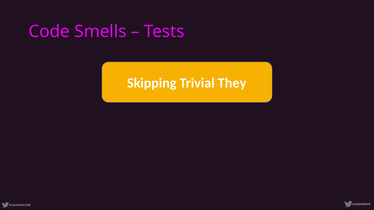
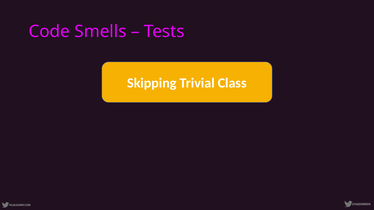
They: They -> Class
